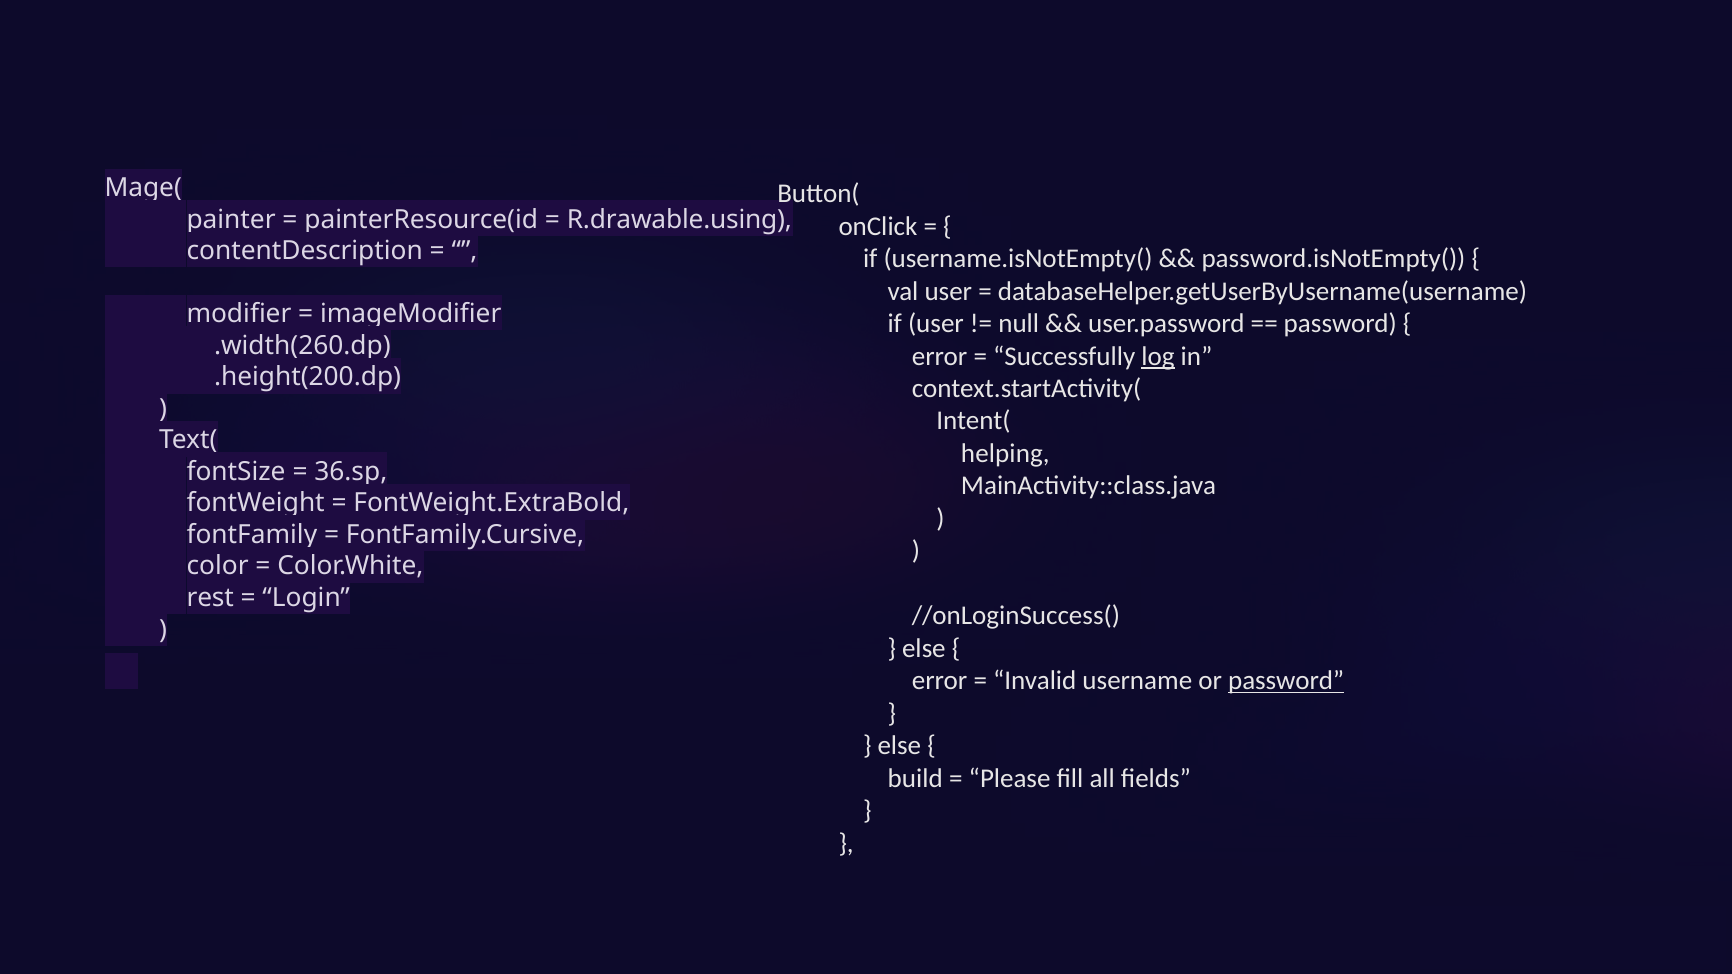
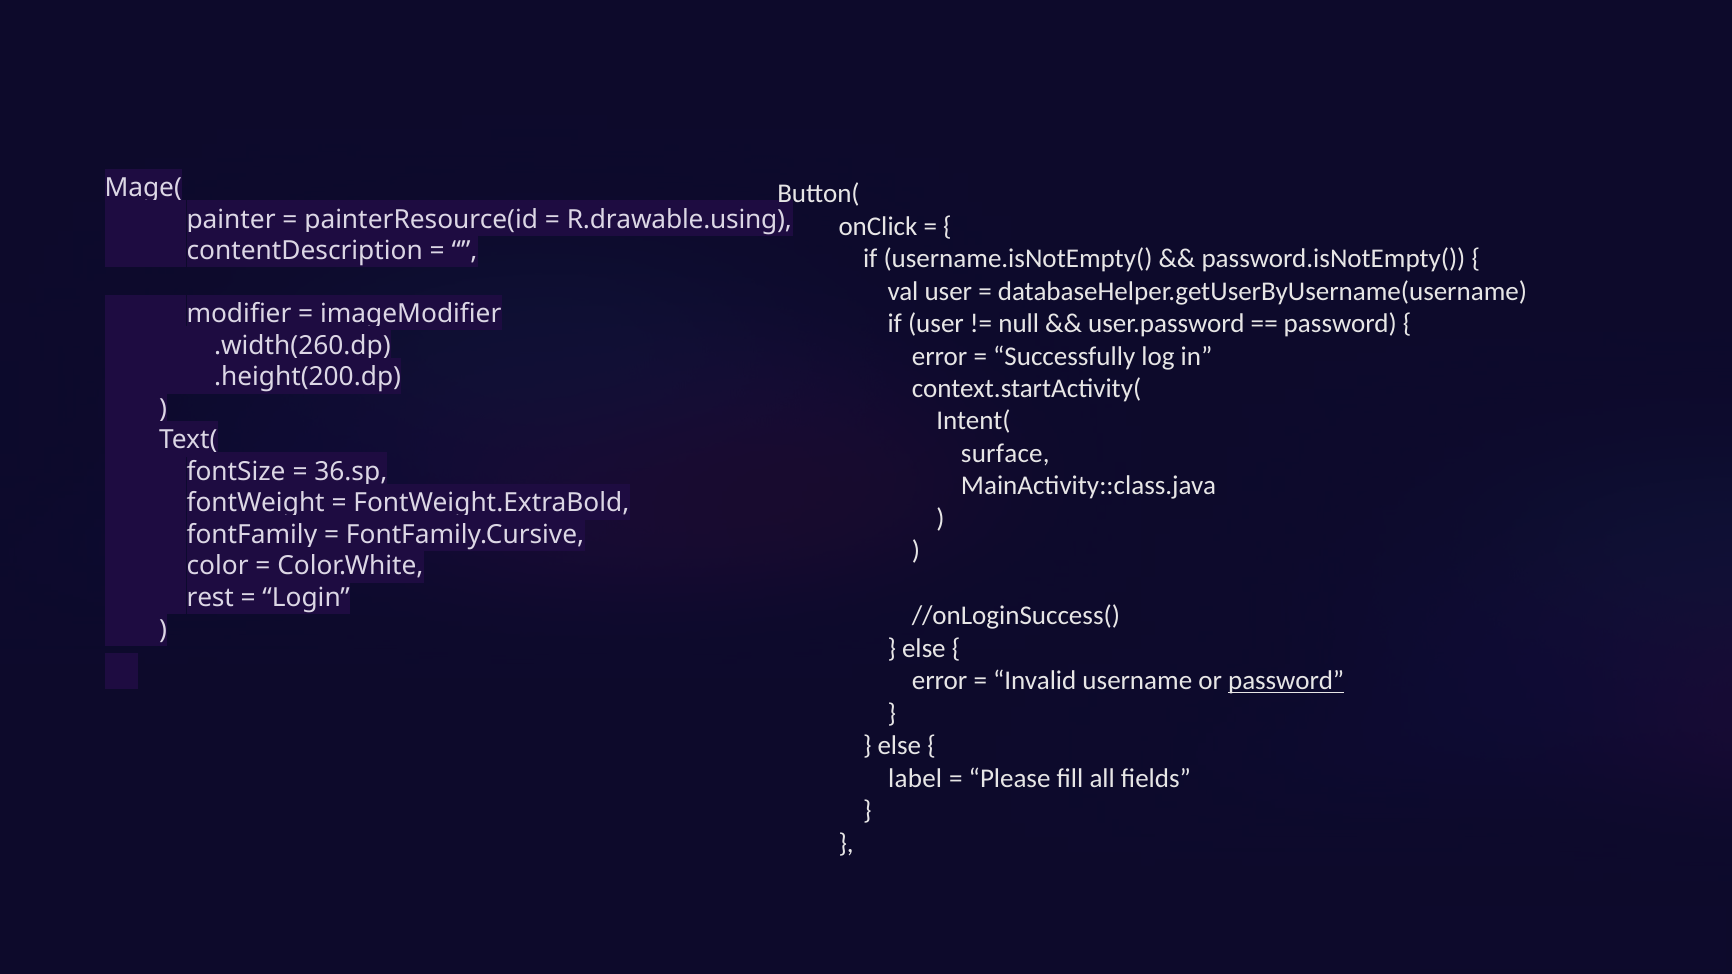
log underline: present -> none
helping: helping -> surface
build: build -> label
